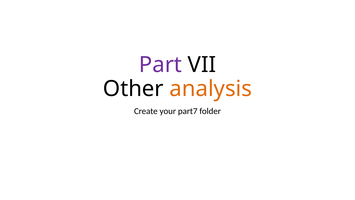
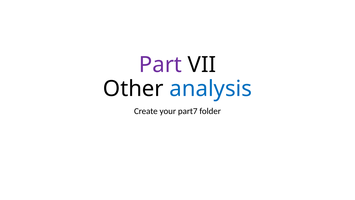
analysis colour: orange -> blue
